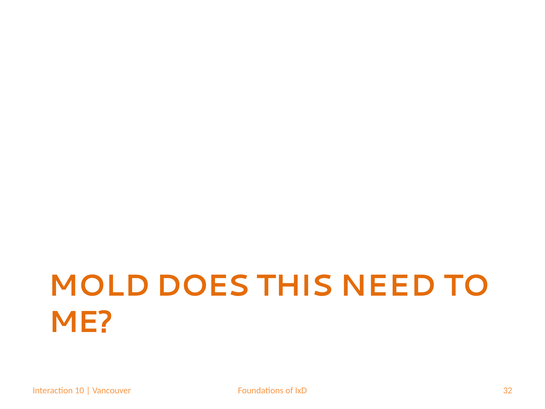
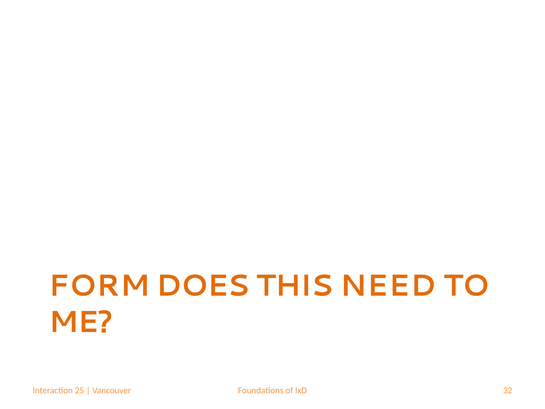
MOLD: MOLD -> FORM
10: 10 -> 25
